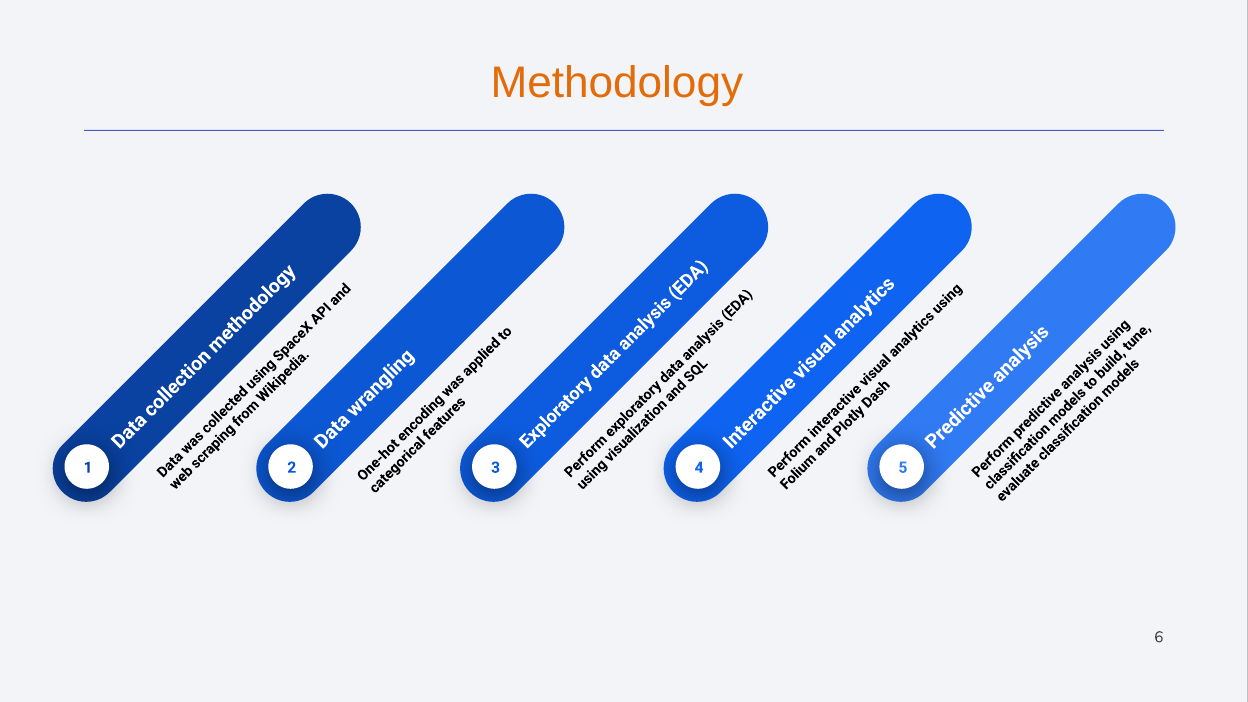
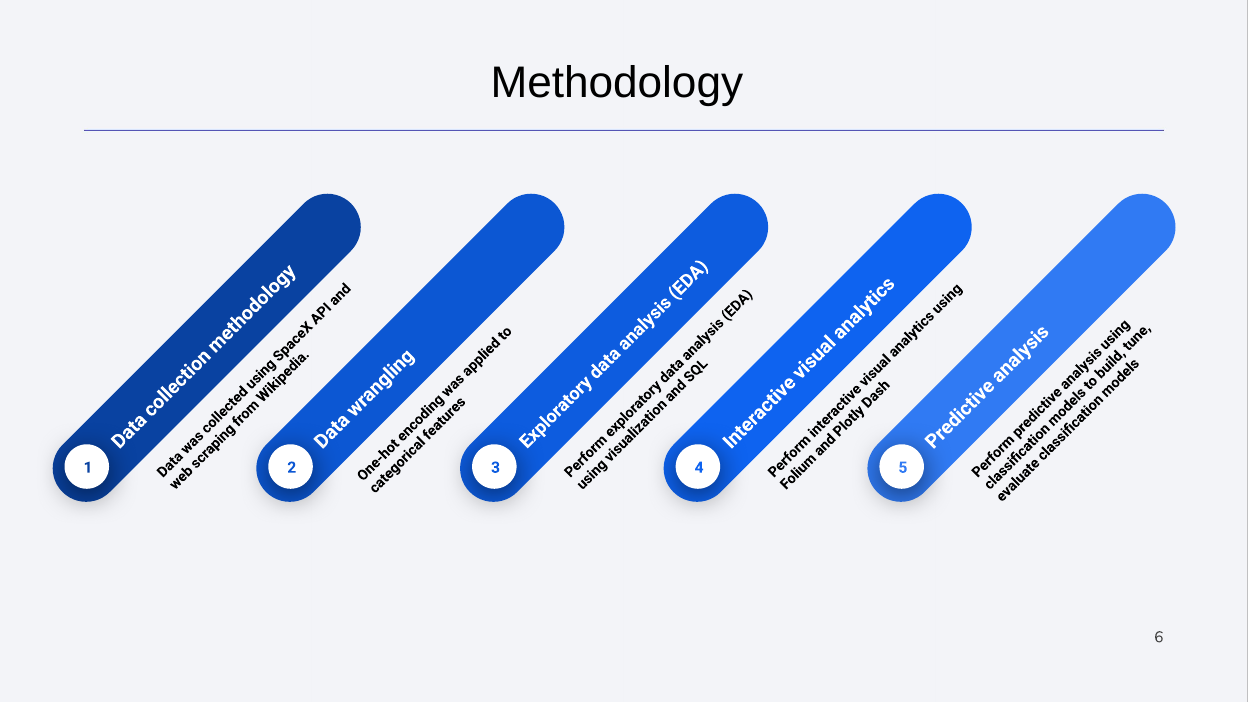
Methodology colour: orange -> black
